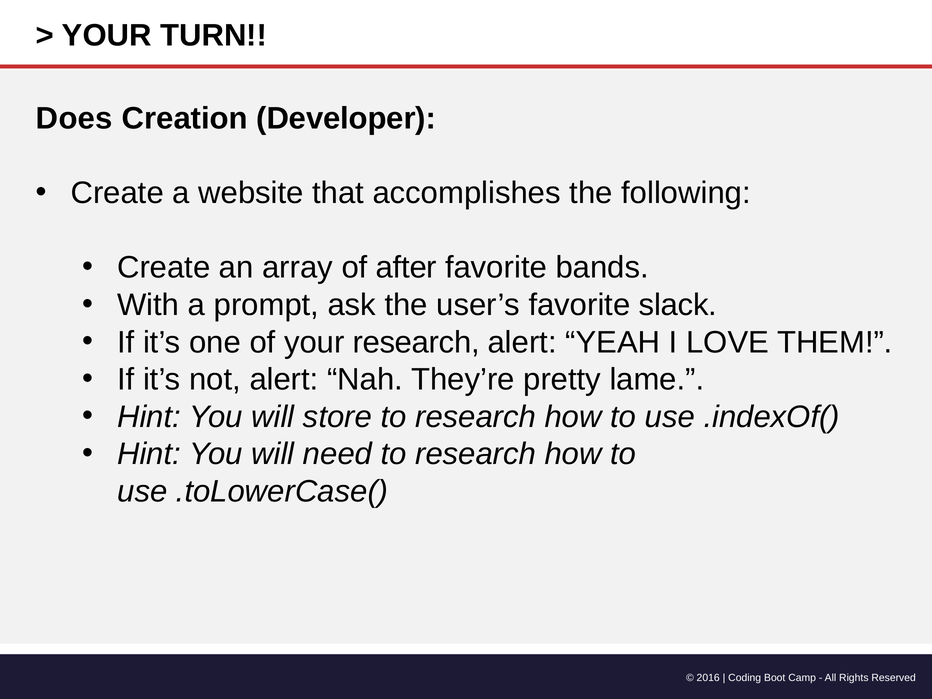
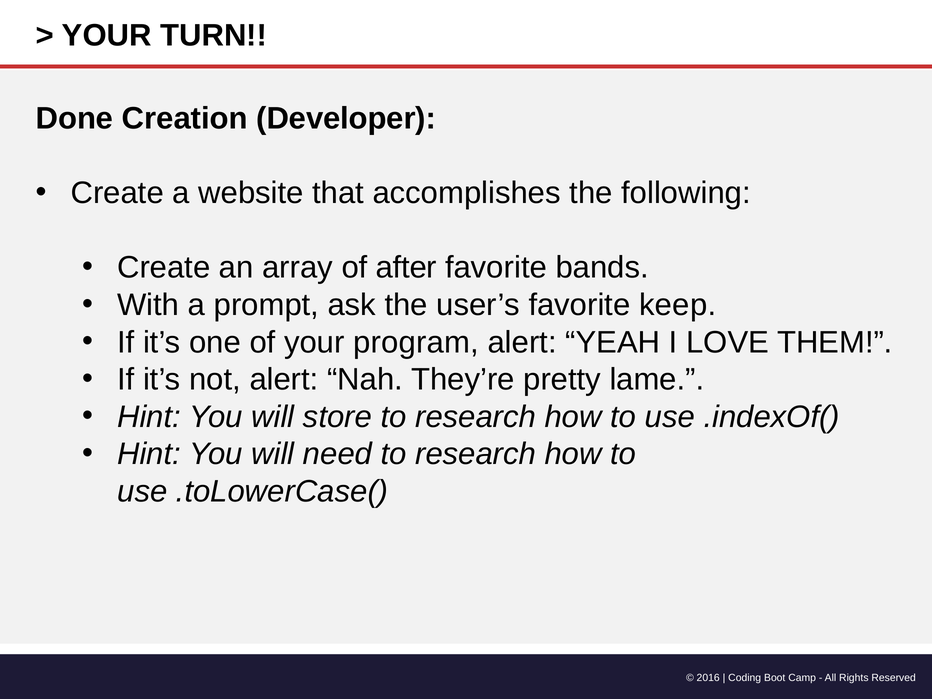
Does: Does -> Done
slack: slack -> keep
your research: research -> program
